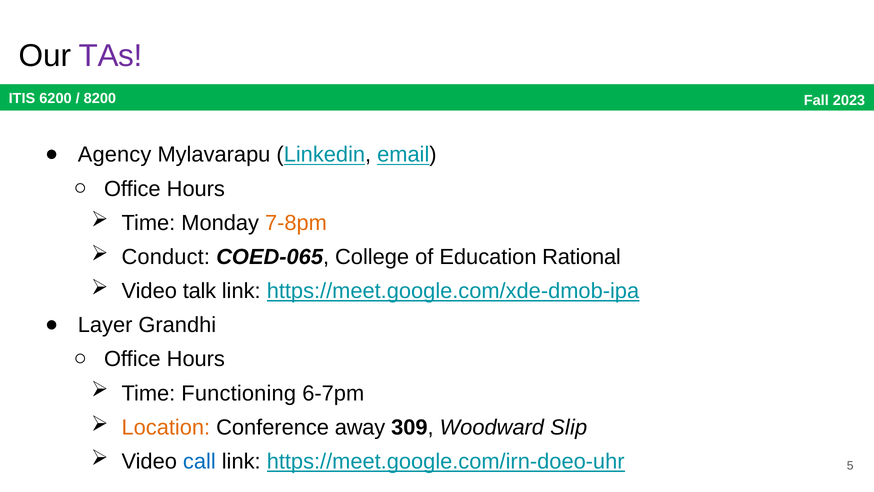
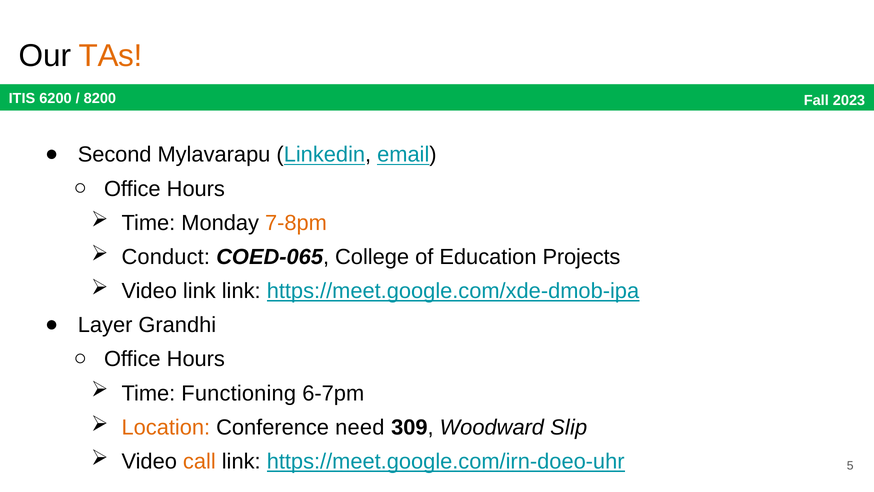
TAs colour: purple -> orange
Agency: Agency -> Second
Rational: Rational -> Projects
Video talk: talk -> link
away: away -> need
call colour: blue -> orange
